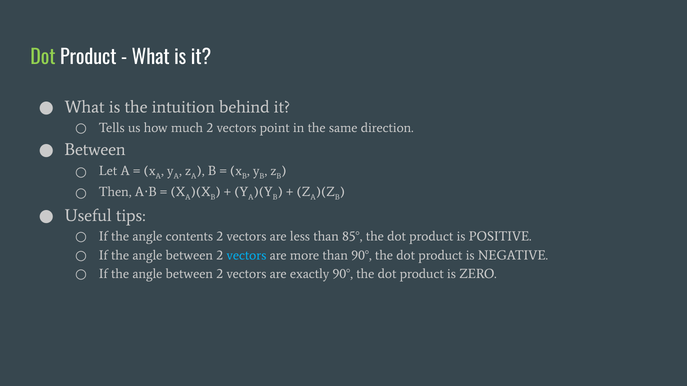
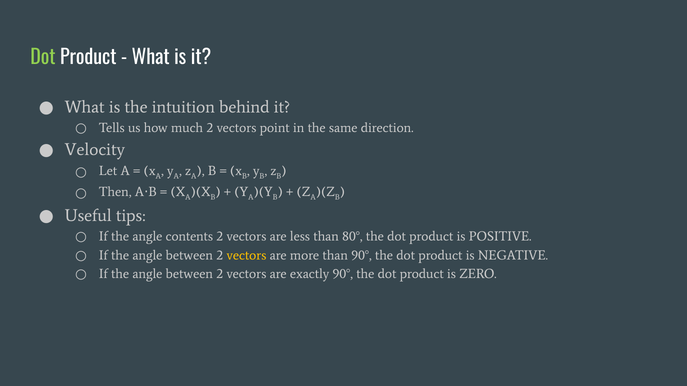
Between at (95, 150): Between -> Velocity
85°: 85° -> 80°
vectors at (246, 256) colour: light blue -> yellow
